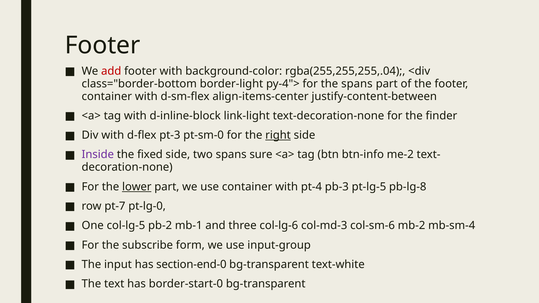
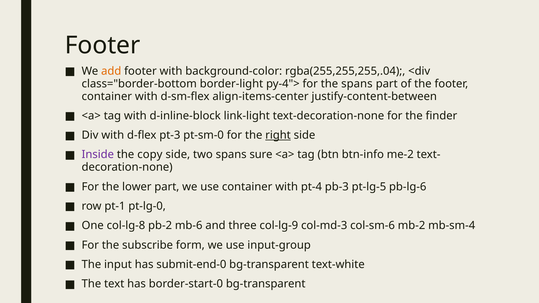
add colour: red -> orange
fixed: fixed -> copy
lower underline: present -> none
pb-lg-8: pb-lg-8 -> pb-lg-6
pt-7: pt-7 -> pt-1
col-lg-5: col-lg-5 -> col-lg-8
mb-1: mb-1 -> mb-6
col-lg-6: col-lg-6 -> col-lg-9
section-end-0: section-end-0 -> submit-end-0
